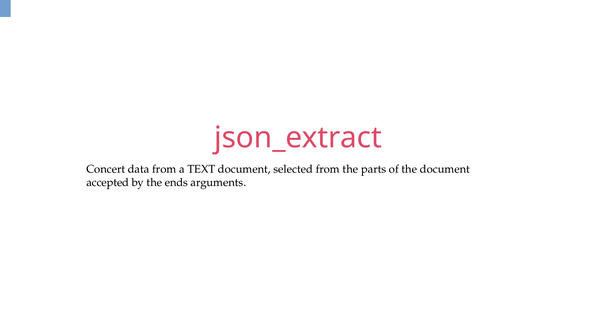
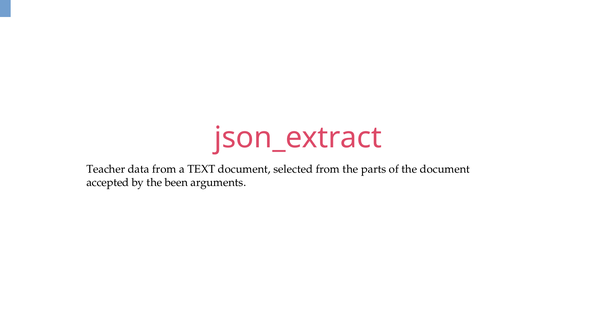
Concert: Concert -> Teacher
ends: ends -> been
